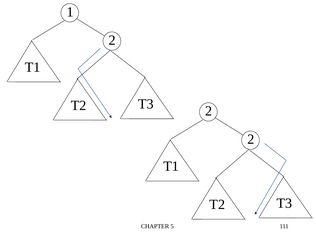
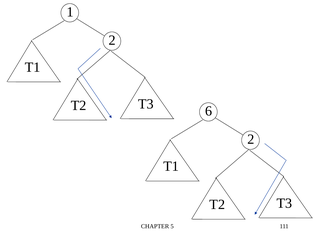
T3 2: 2 -> 6
